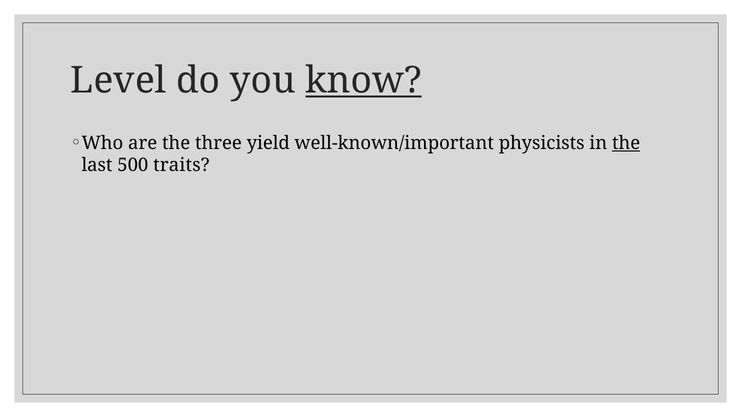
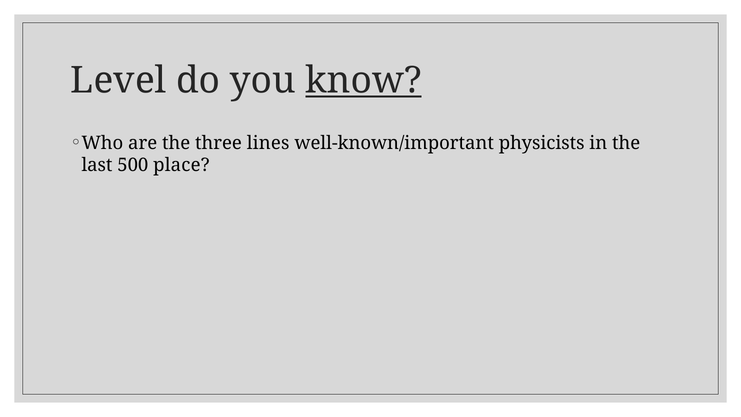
yield: yield -> lines
the at (626, 143) underline: present -> none
traits: traits -> place
